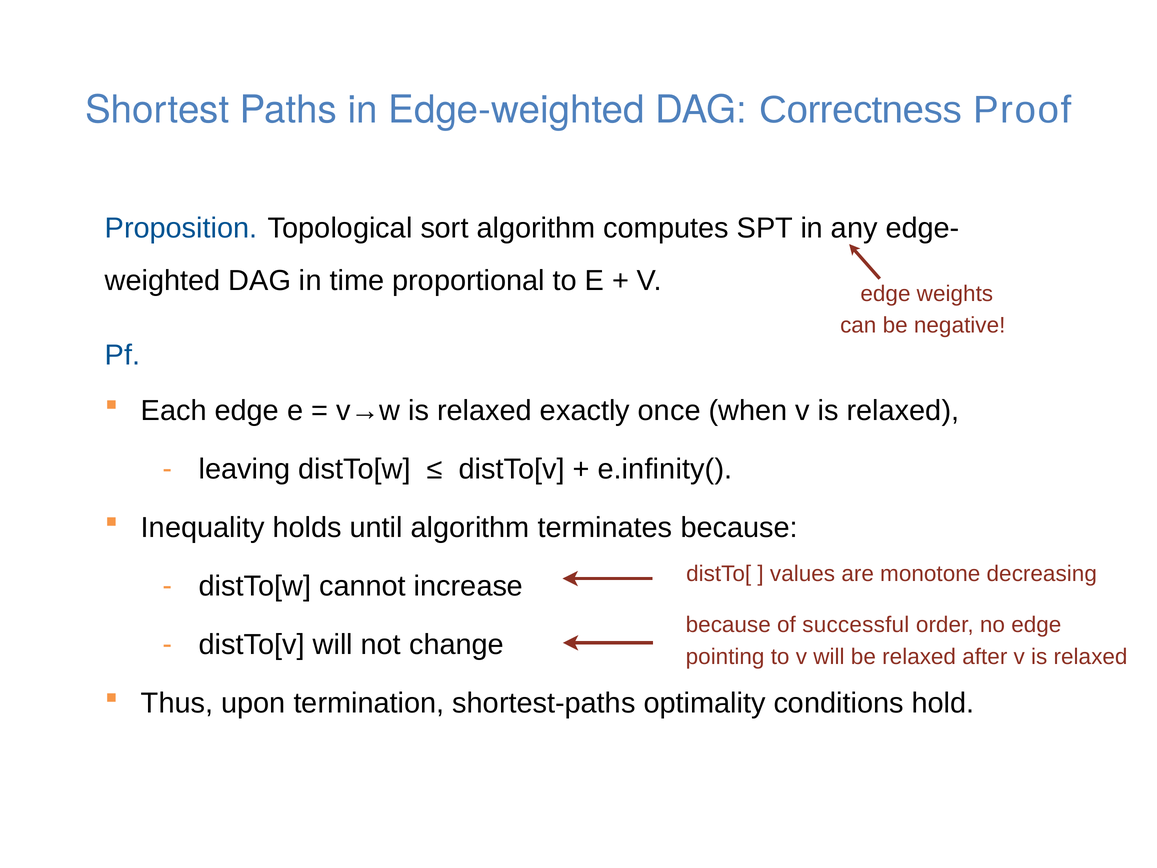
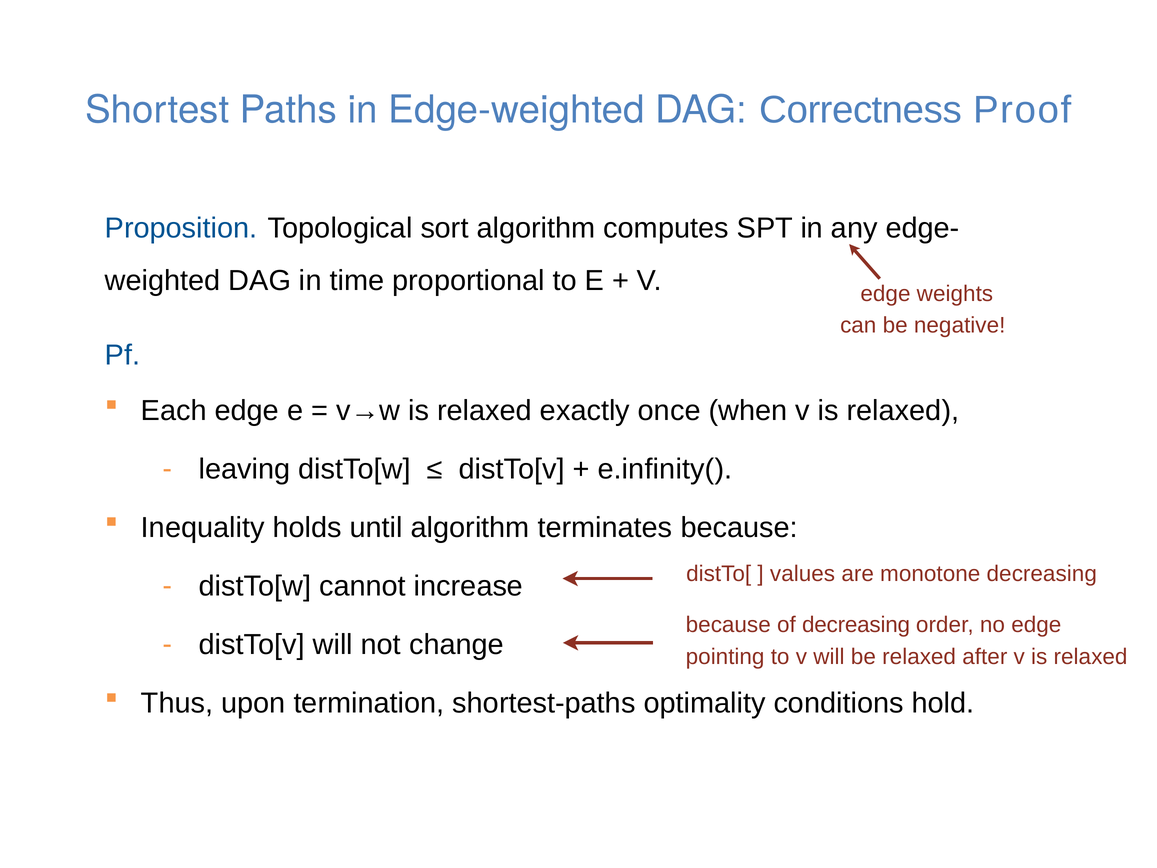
of successful: successful -> decreasing
